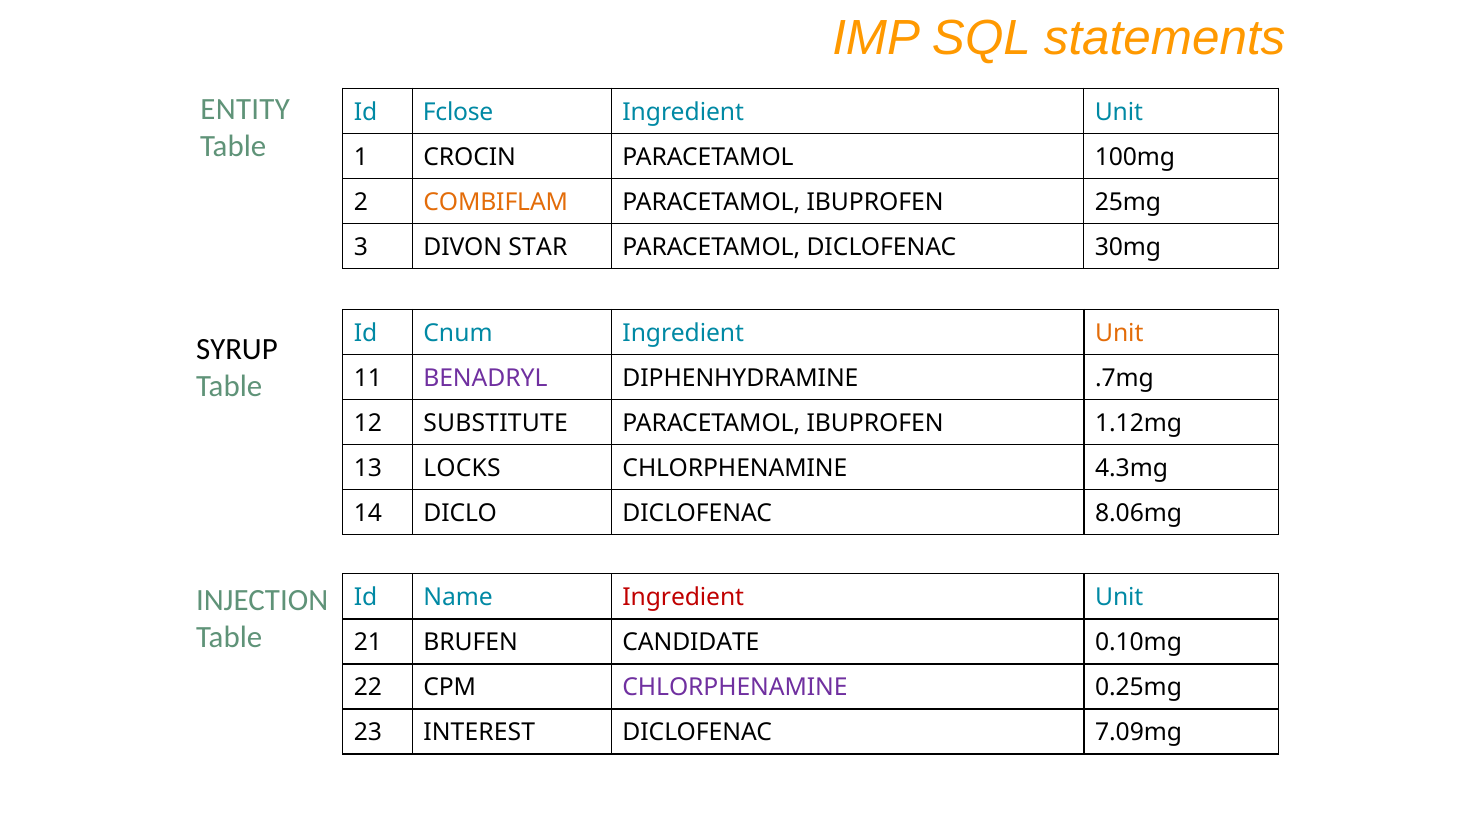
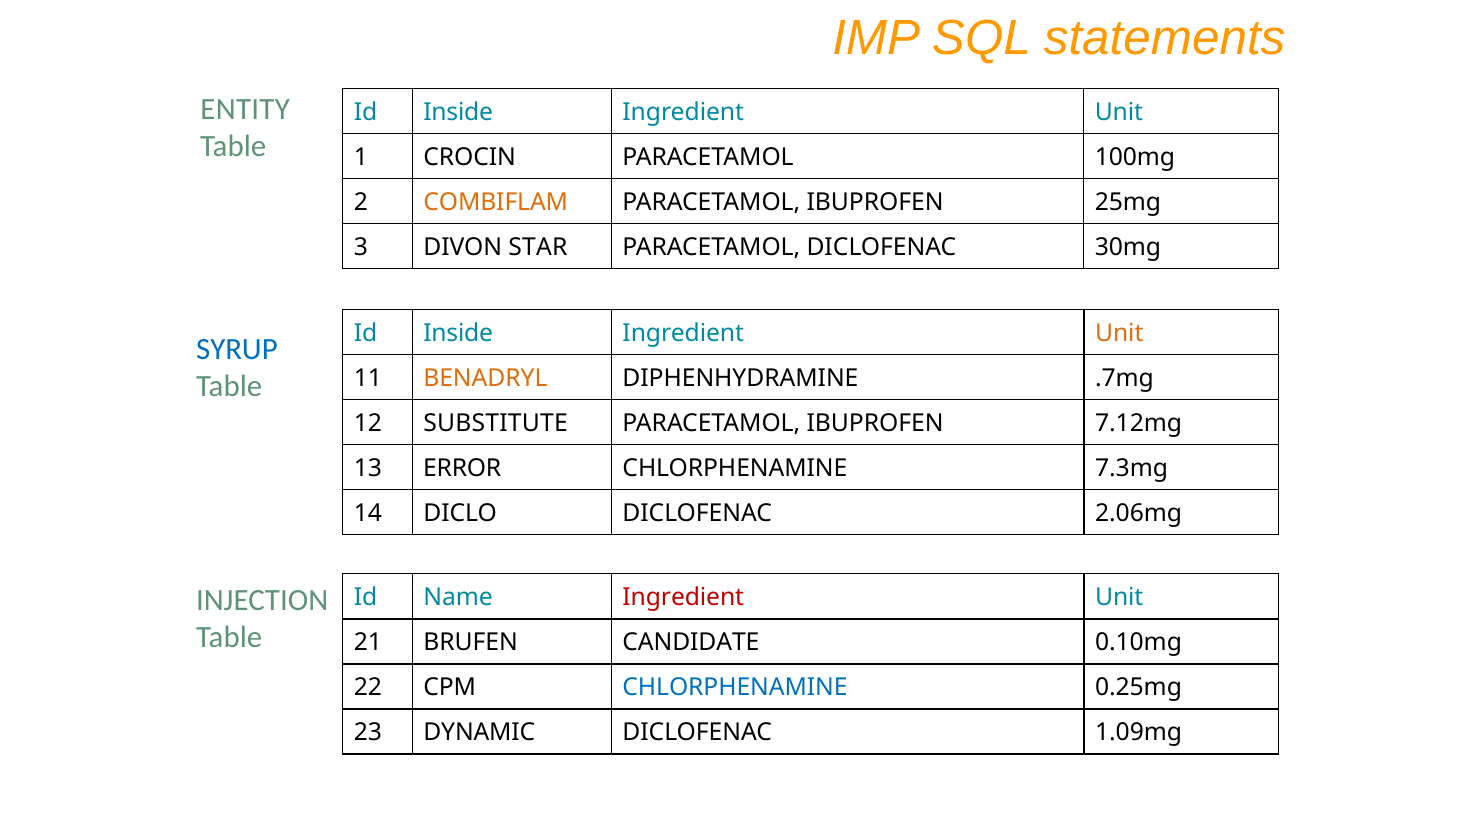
Fclose at (458, 112): Fclose -> Inside
Cnum at (458, 333): Cnum -> Inside
SYRUP colour: black -> blue
BENADRYL colour: purple -> orange
1.12mg: 1.12mg -> 7.12mg
LOCKS: LOCKS -> ERROR
4.3mg: 4.3mg -> 7.3mg
8.06mg: 8.06mg -> 2.06mg
CHLORPHENAMINE at (735, 688) colour: purple -> blue
INTEREST: INTEREST -> DYNAMIC
7.09mg: 7.09mg -> 1.09mg
